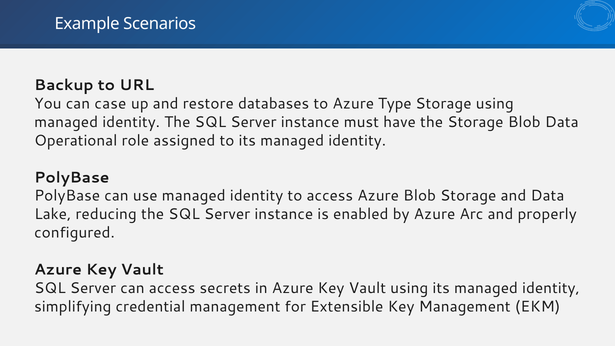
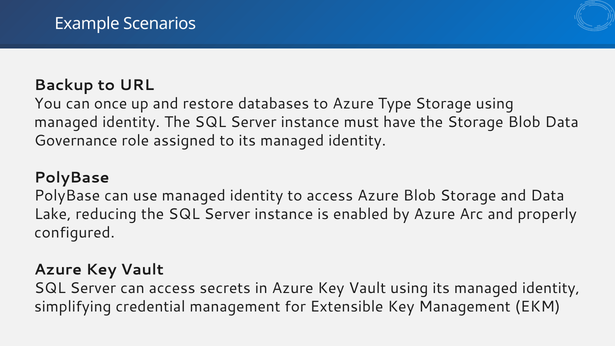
case: case -> once
Operational: Operational -> Governance
